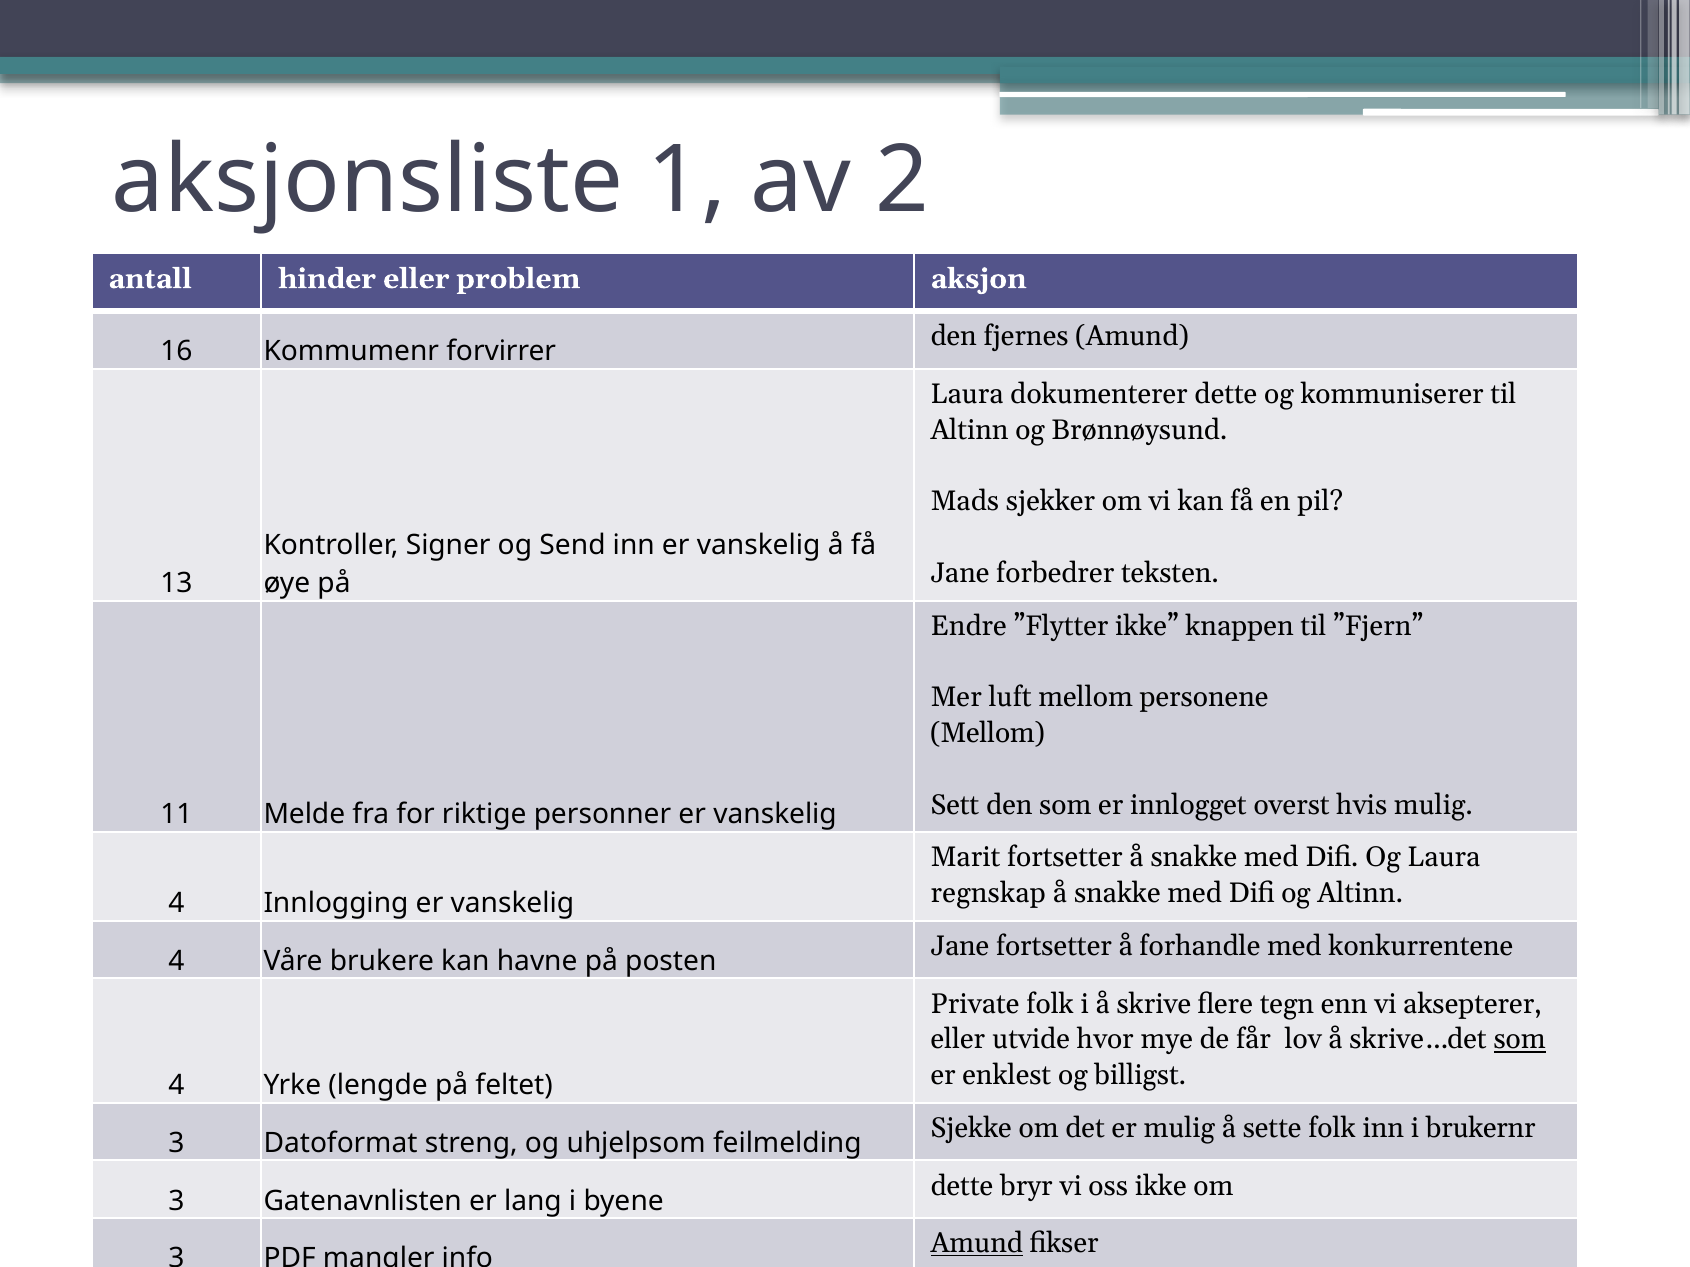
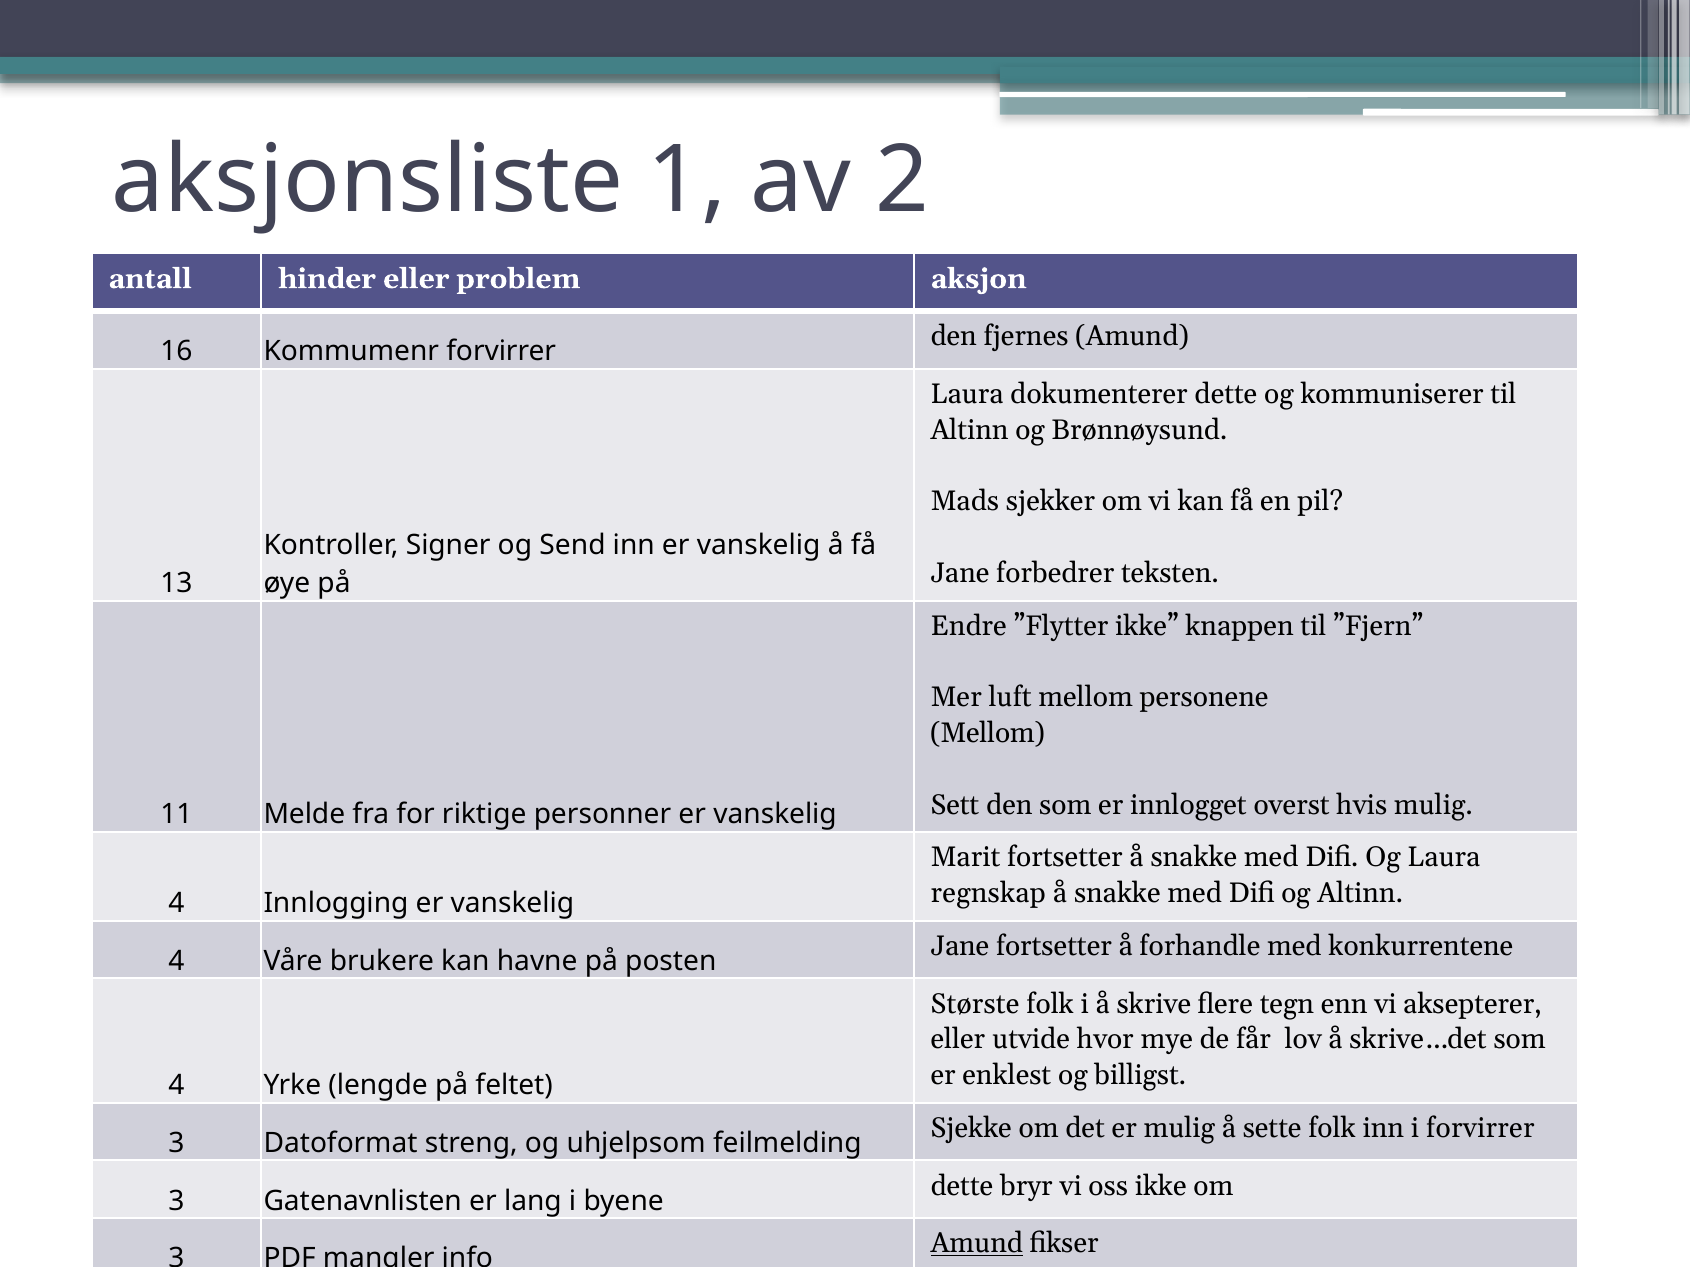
Private: Private -> Største
som at (1520, 1040) underline: present -> none
i brukernr: brukernr -> forvirrer
